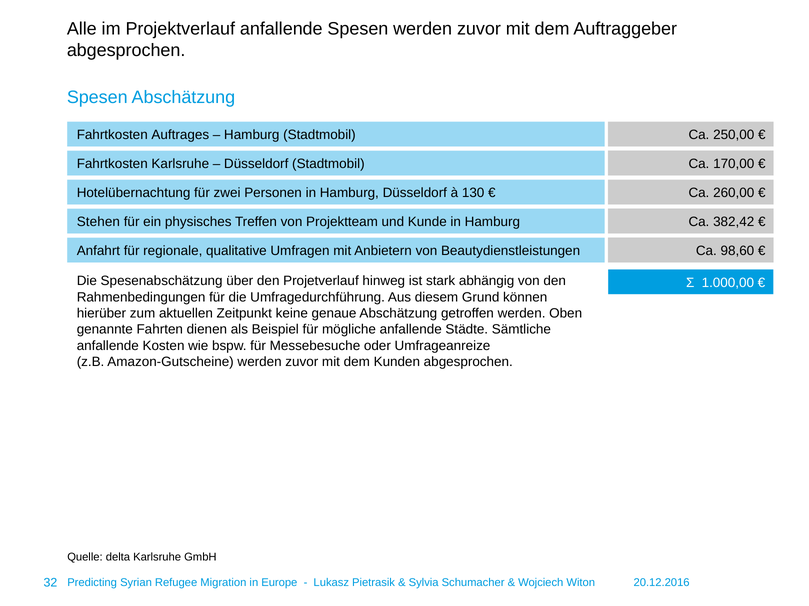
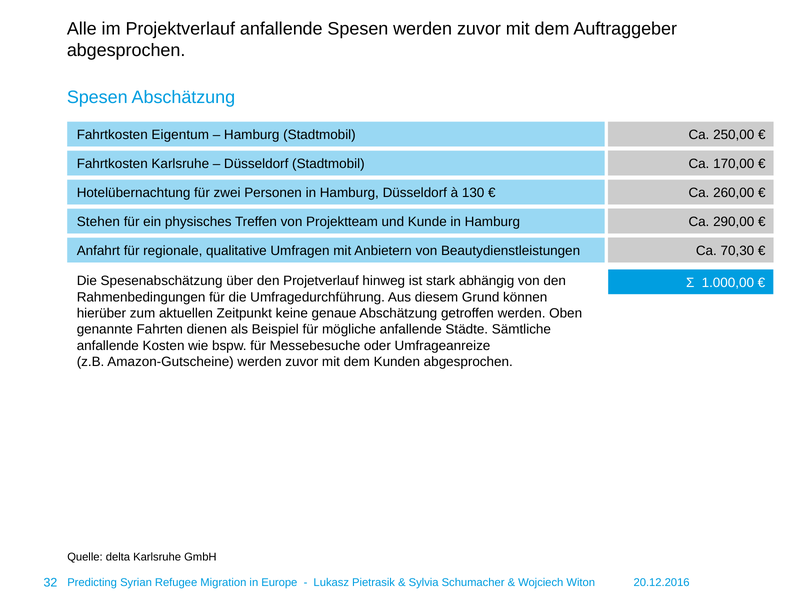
Auftrages: Auftrages -> Eigentum
382,42: 382,42 -> 290,00
98,60: 98,60 -> 70,30
